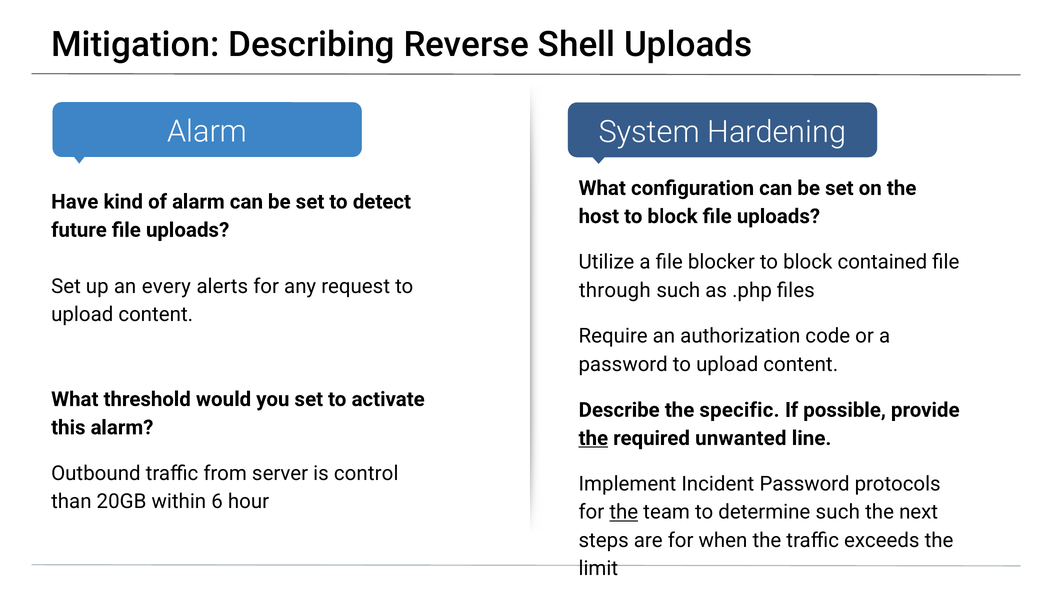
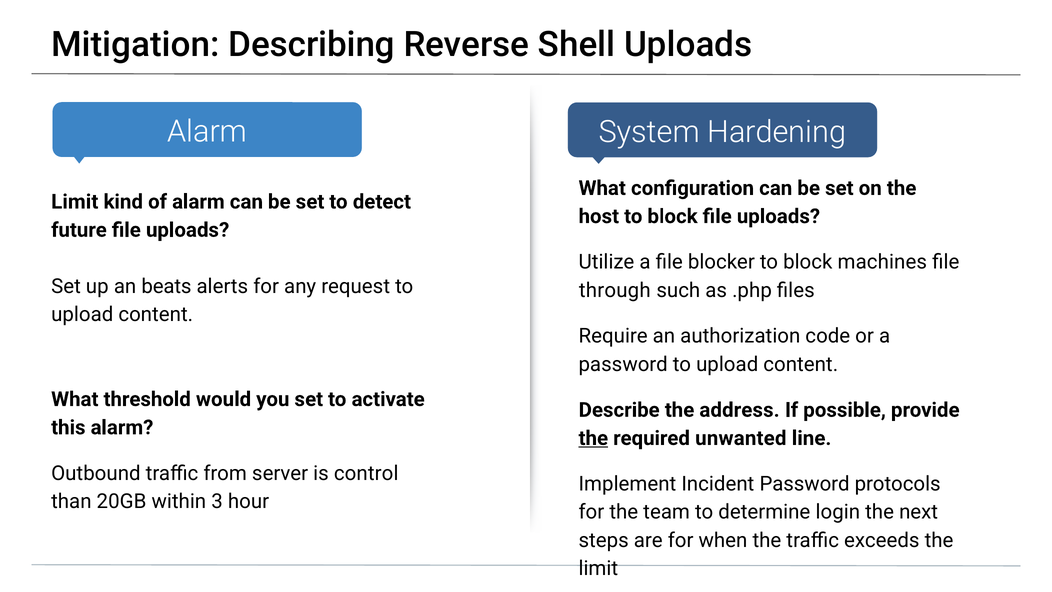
Have at (75, 202): Have -> Limit
contained: contained -> machines
every: every -> beats
specific: specific -> address
6: 6 -> 3
the at (624, 512) underline: present -> none
determine such: such -> login
